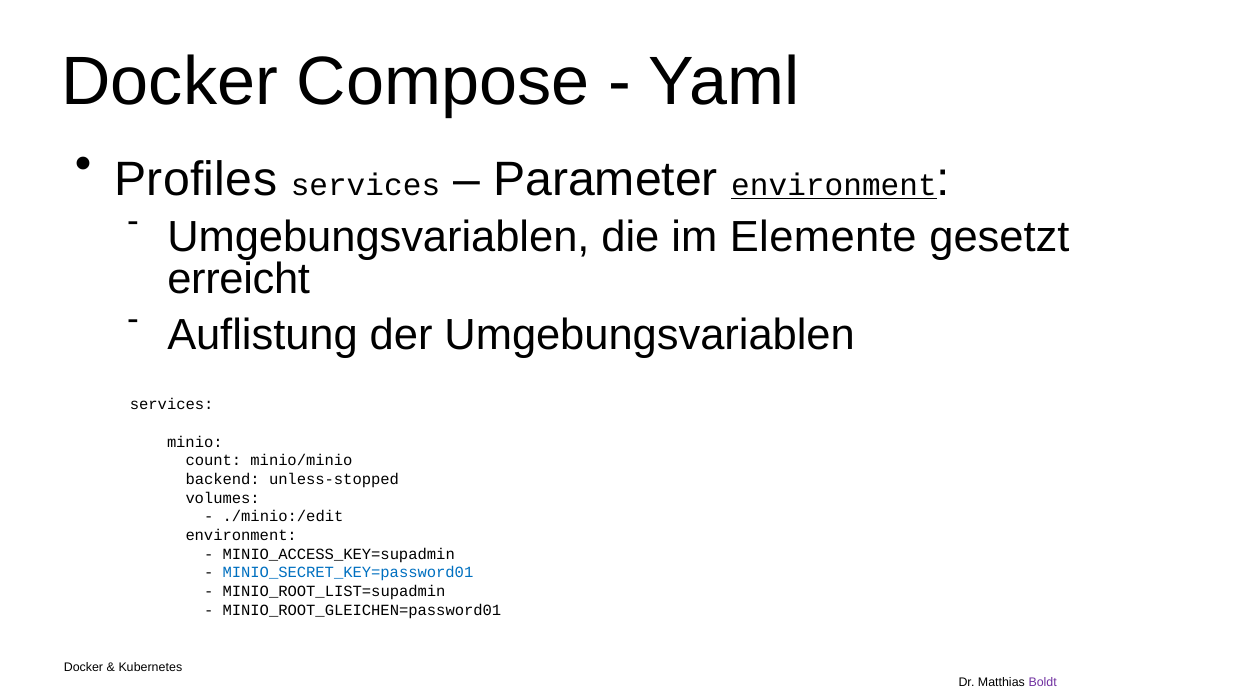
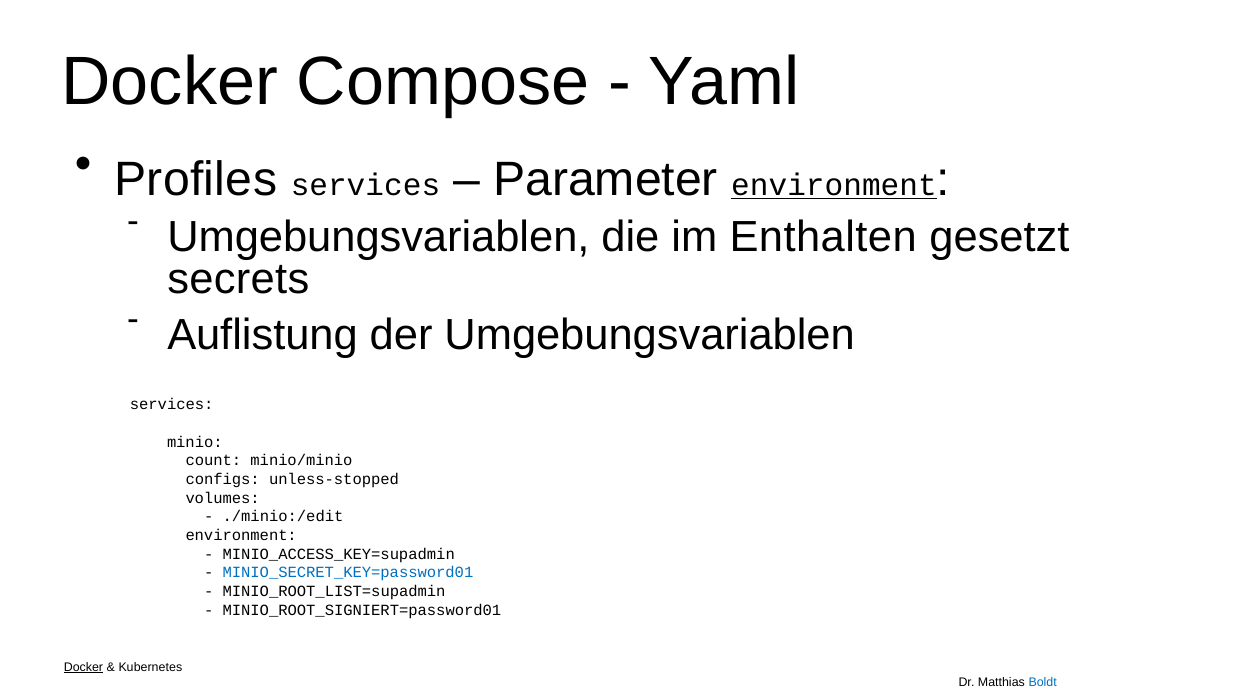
Elemente: Elemente -> Enthalten
erreicht: erreicht -> secrets
backend: backend -> configs
MINIO_ROOT_GLEICHEN=password01: MINIO_ROOT_GLEICHEN=password01 -> MINIO_ROOT_SIGNIERT=password01
Docker at (83, 667) underline: none -> present
Boldt colour: purple -> blue
